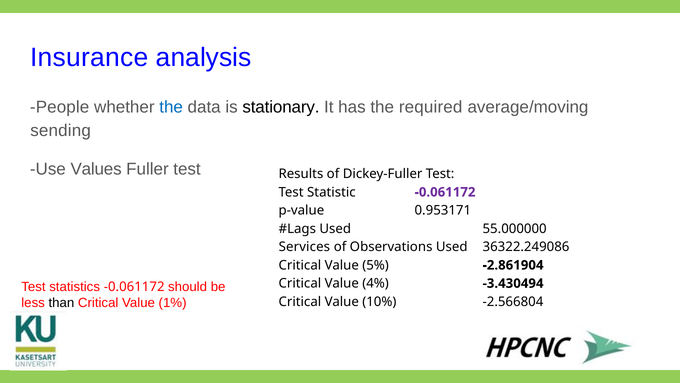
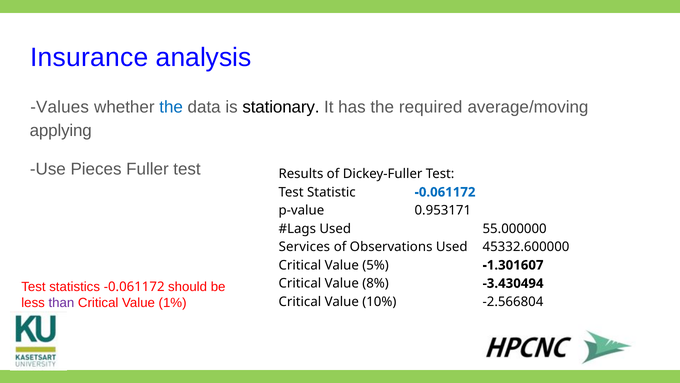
People: People -> Values
sending: sending -> applying
Values: Values -> Pieces
-0.061172 at (445, 192) colour: purple -> blue
36322.249086: 36322.249086 -> 45332.600000
-2.861904: -2.861904 -> -1.301607
4%: 4% -> 8%
than colour: black -> purple
